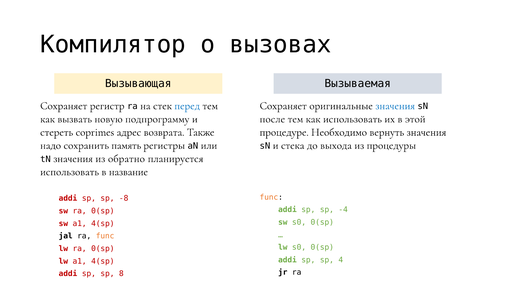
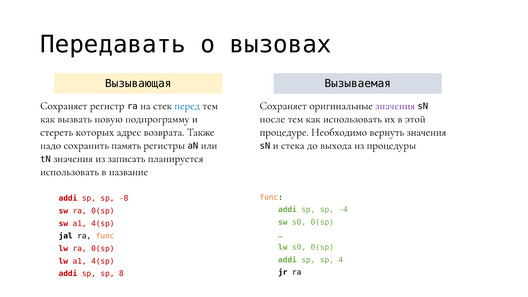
Компилятор: Компилятор -> Передавать
значения at (395, 106) colour: blue -> purple
coprimes: coprimes -> которых
обратно: обратно -> записать
